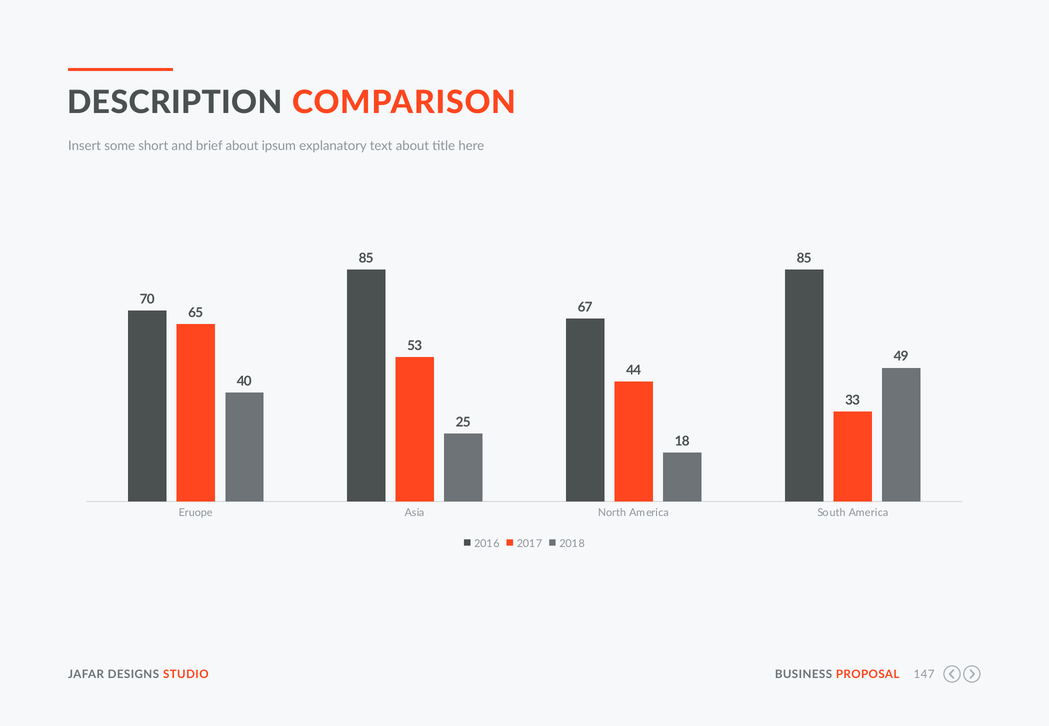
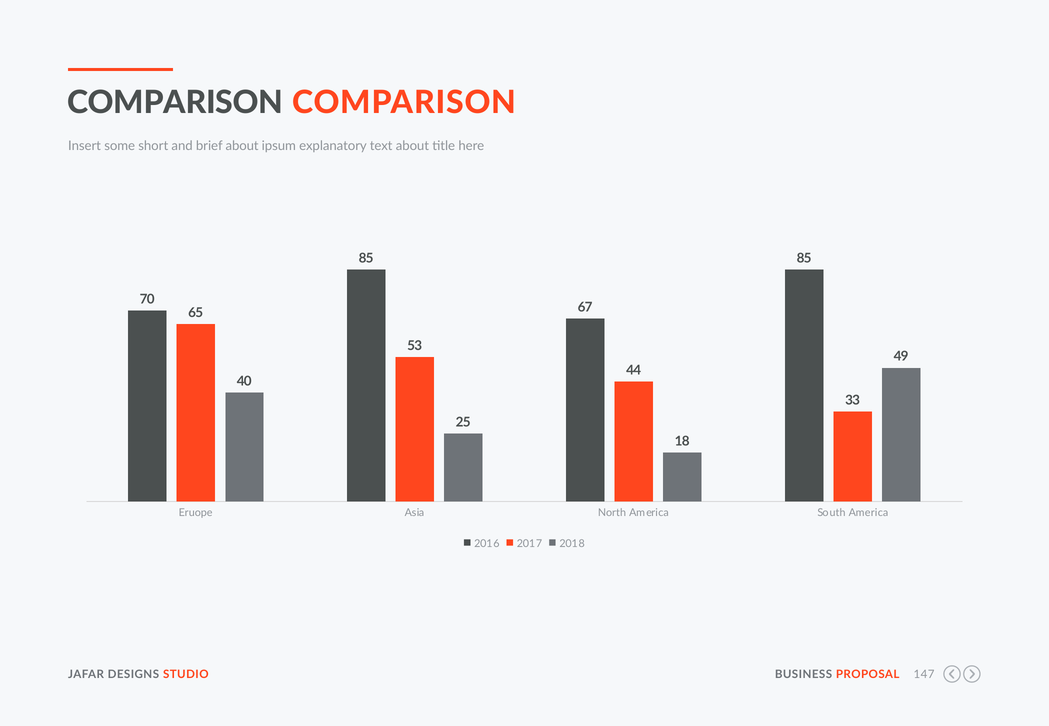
DESCRIPTION at (175, 103): DESCRIPTION -> COMPARISON
